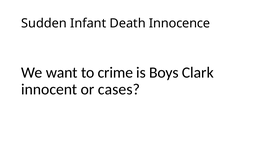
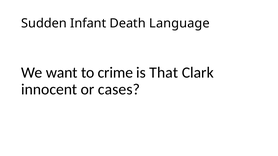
Innocence: Innocence -> Language
Boys: Boys -> That
